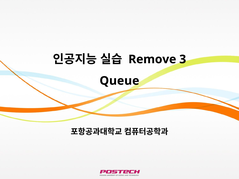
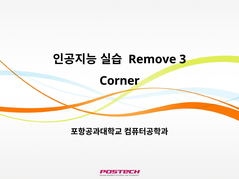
Queue: Queue -> Corner
